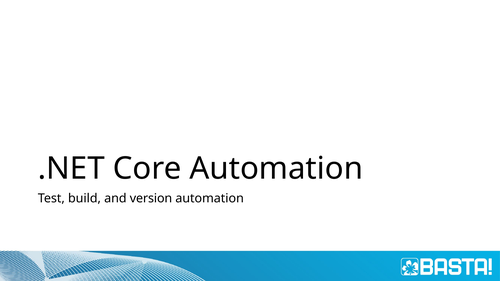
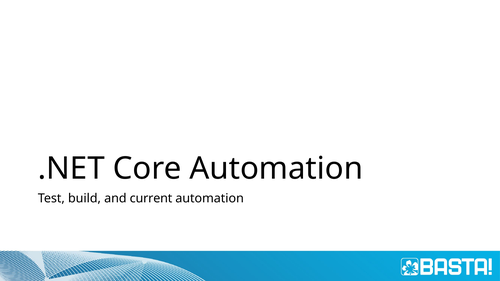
version: version -> current
